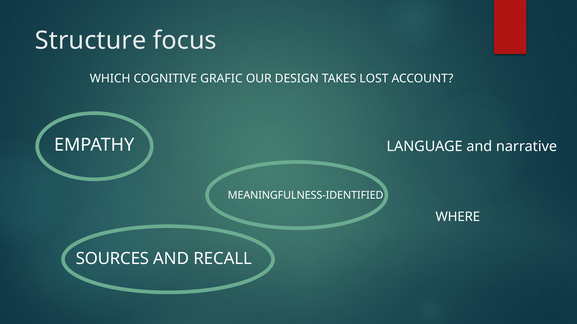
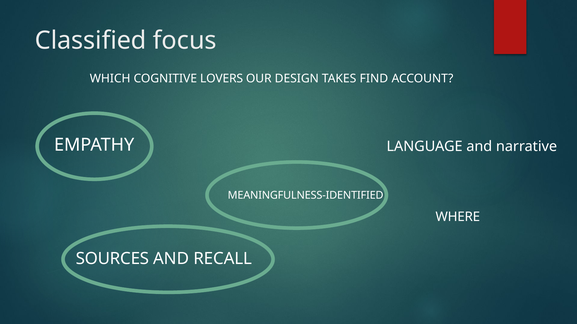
Structure: Structure -> Classified
GRAFIC: GRAFIC -> LOVERS
LOST: LOST -> FIND
